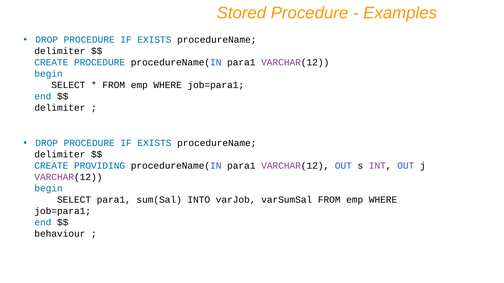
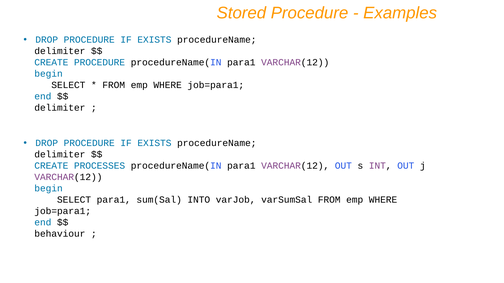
PROVIDING: PROVIDING -> PROCESSES
